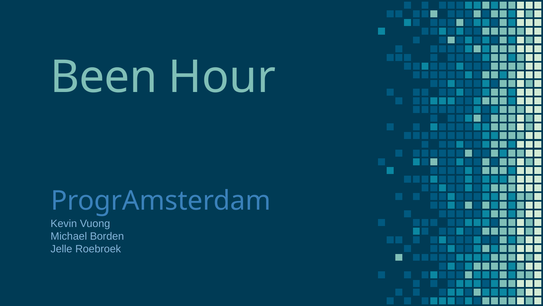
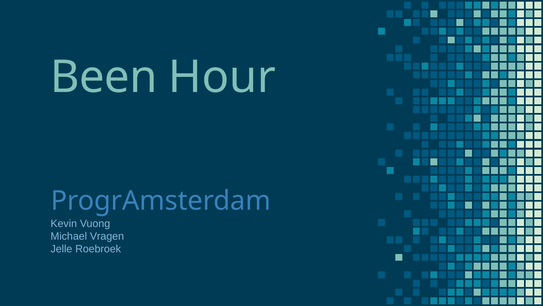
Borden: Borden -> Vragen
